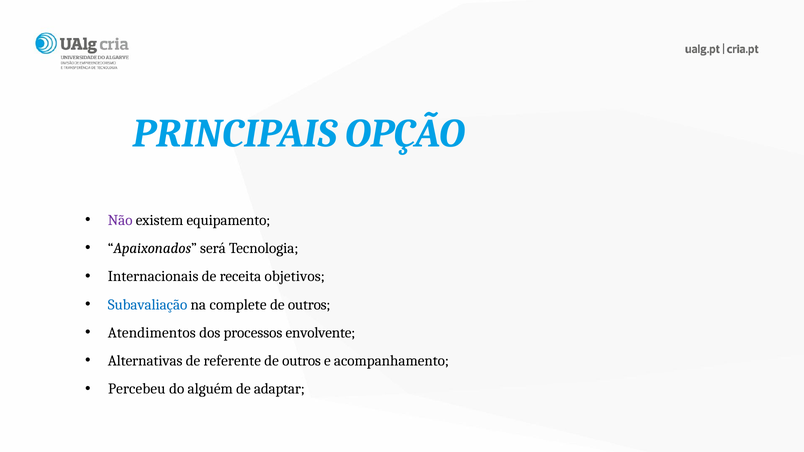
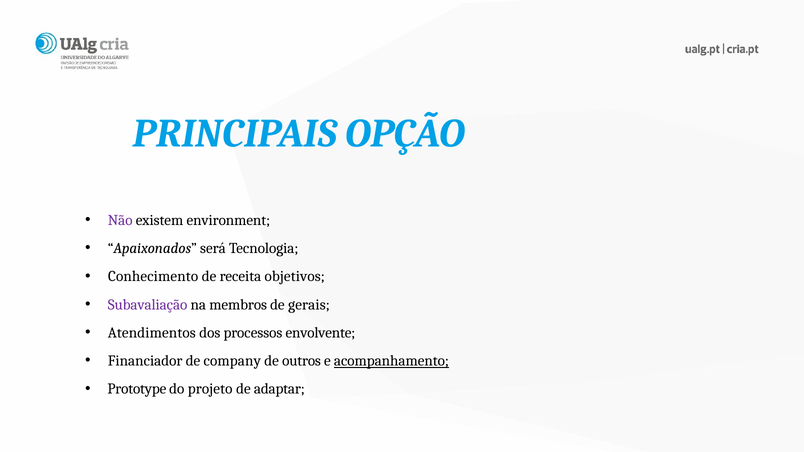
equipamento: equipamento -> environment
Internacionais: Internacionais -> Conhecimento
Subavaliação colour: blue -> purple
complete: complete -> membros
outros at (309, 305): outros -> gerais
Alternativas: Alternativas -> Financiador
referente: referente -> company
acompanhamento underline: none -> present
Percebeu: Percebeu -> Prototype
alguém: alguém -> projeto
